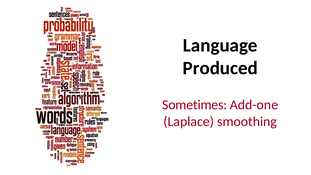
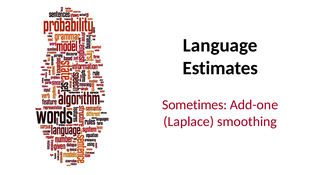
Produced: Produced -> Estimates
